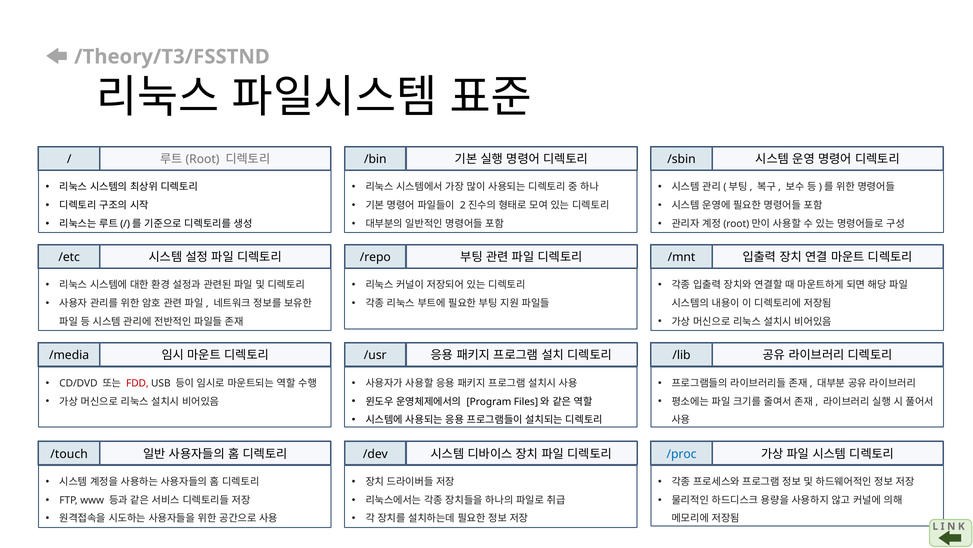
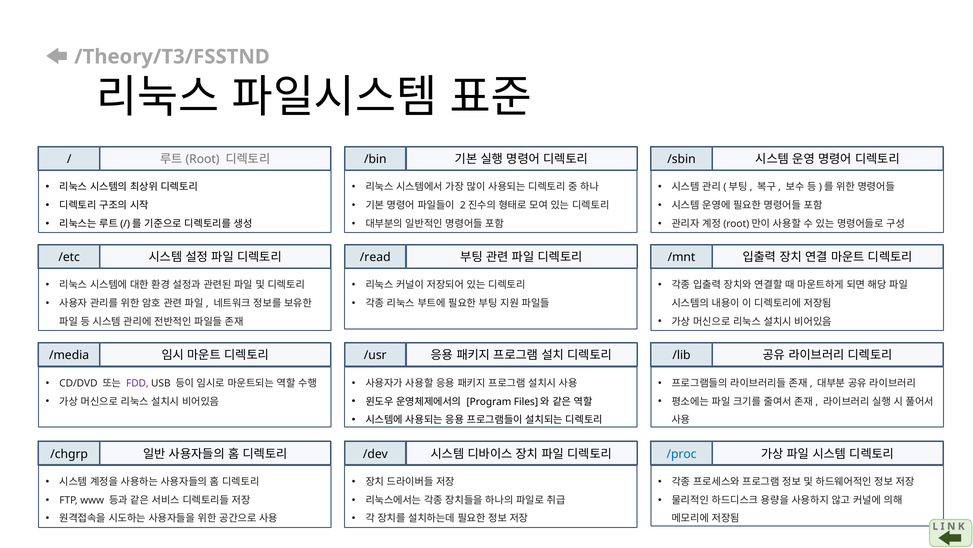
/repo: /repo -> /read
FDD colour: red -> purple
/touch: /touch -> /chgrp
